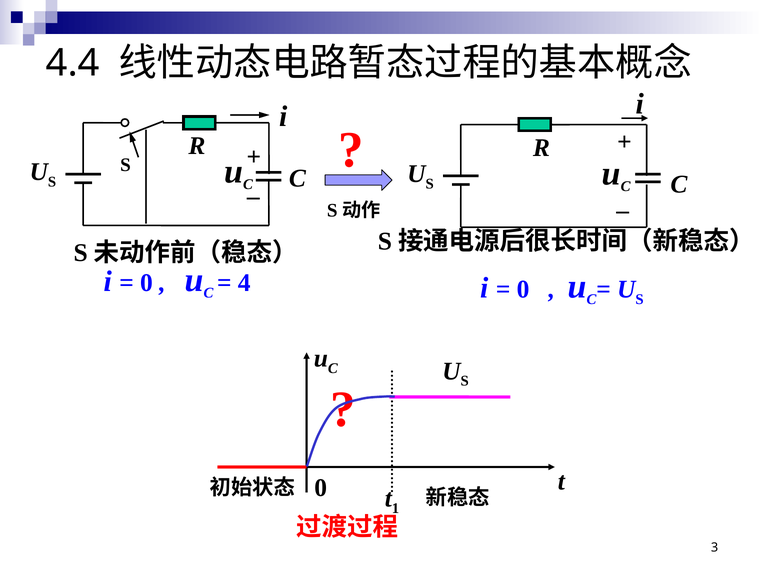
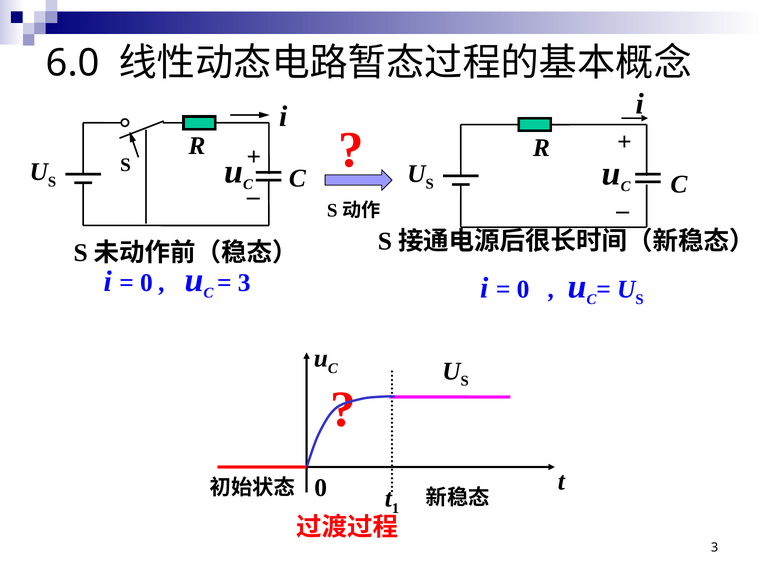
4.4: 4.4 -> 6.0
4 at (244, 283): 4 -> 3
